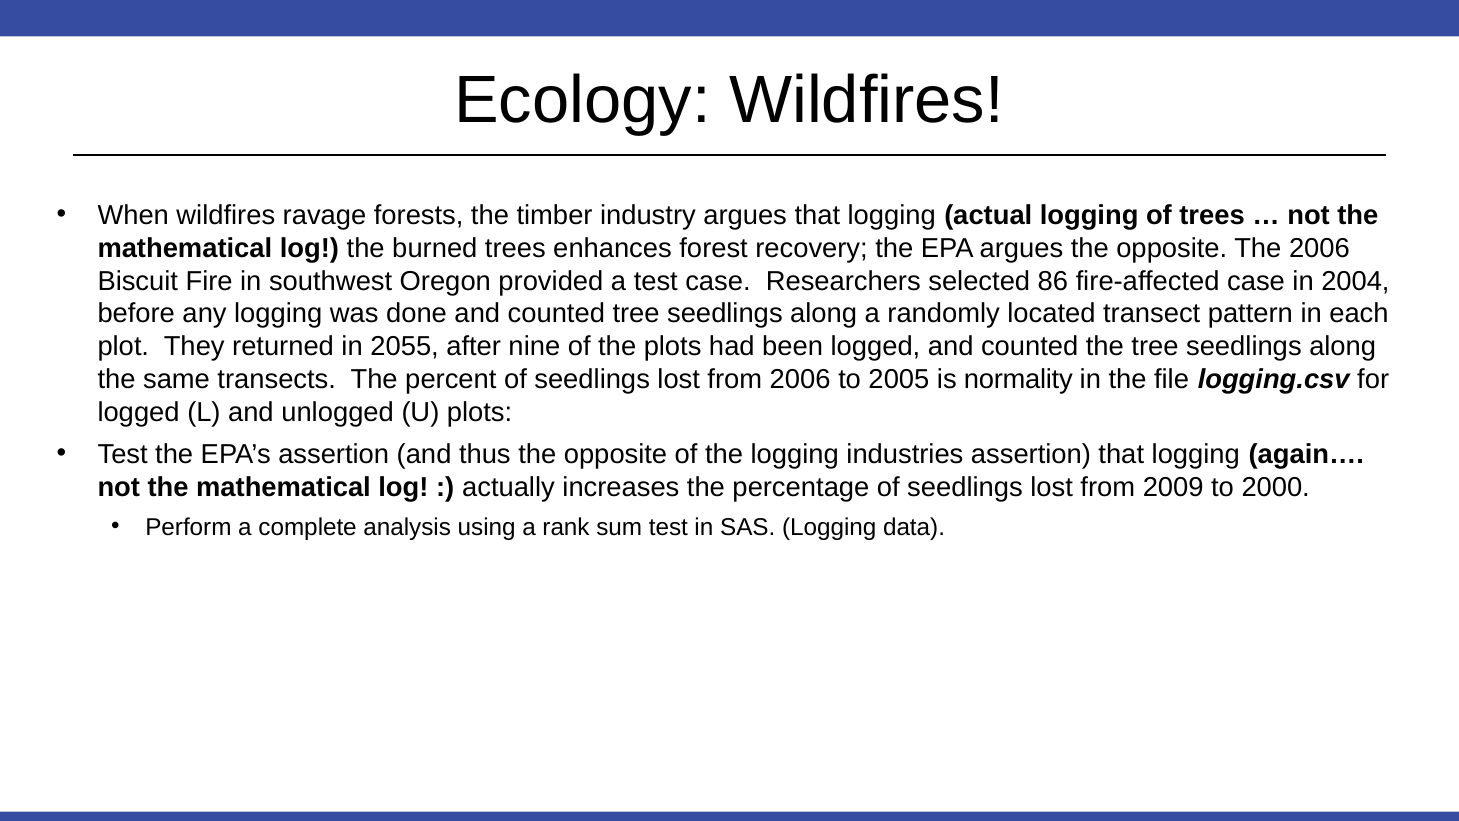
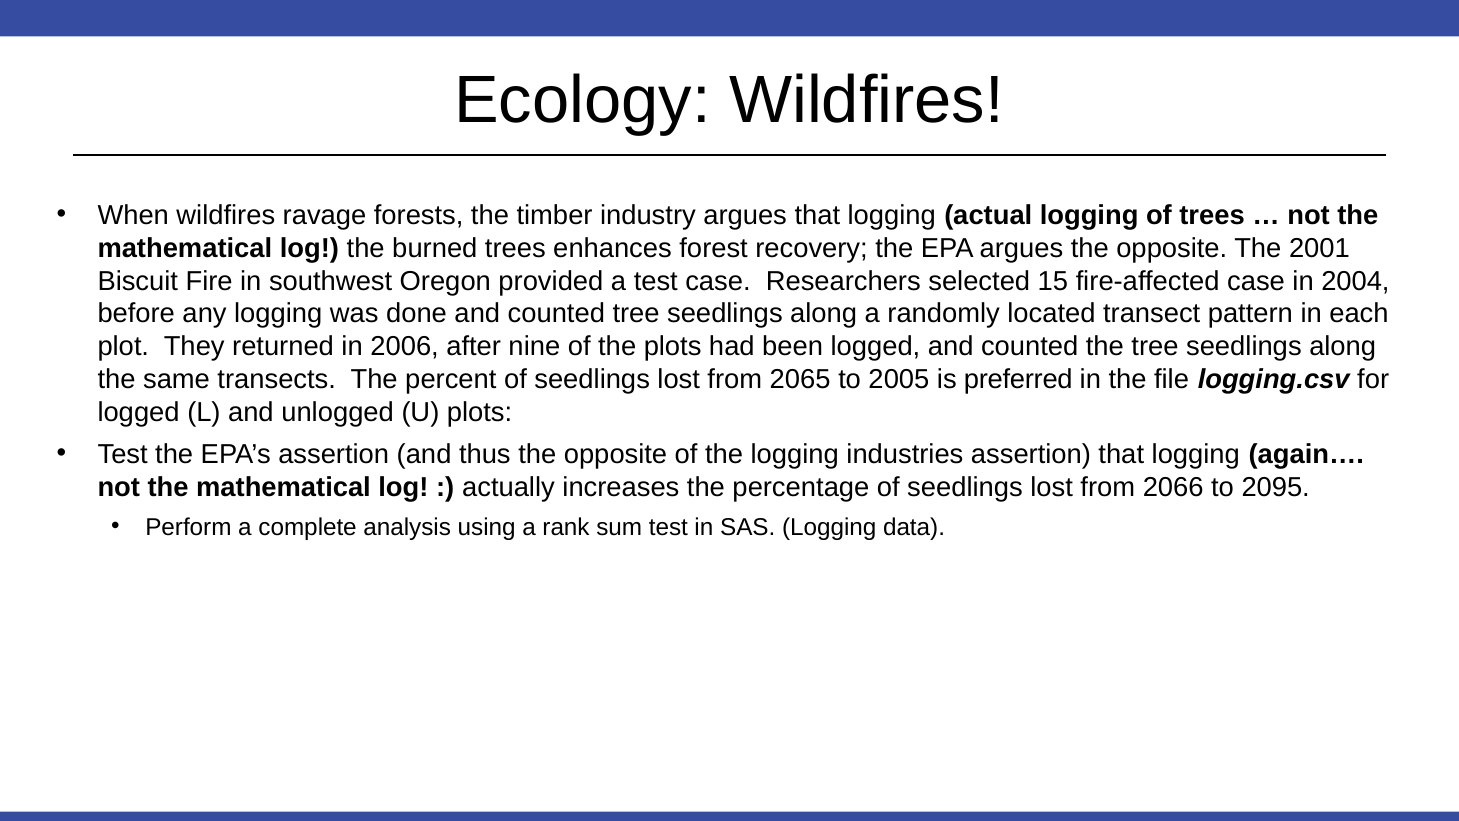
The 2006: 2006 -> 2001
86: 86 -> 15
2055: 2055 -> 2006
from 2006: 2006 -> 2065
normality: normality -> preferred
2009: 2009 -> 2066
2000: 2000 -> 2095
